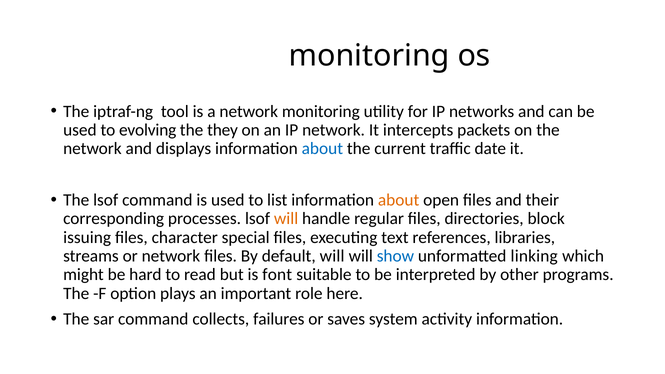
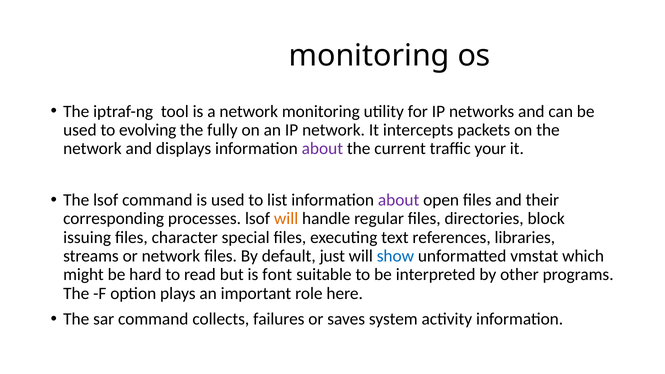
they: they -> fully
about at (322, 149) colour: blue -> purple
date: date -> your
about at (399, 200) colour: orange -> purple
default will: will -> just
linking: linking -> vmstat
